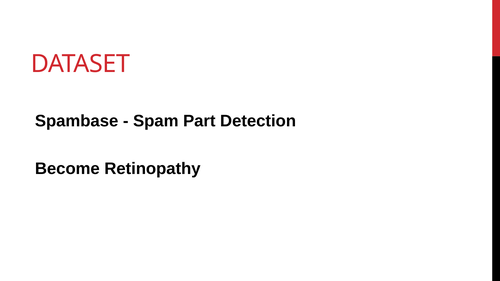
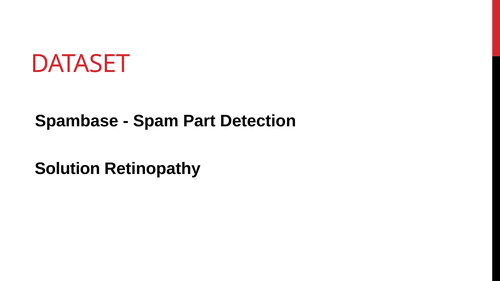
Become: Become -> Solution
